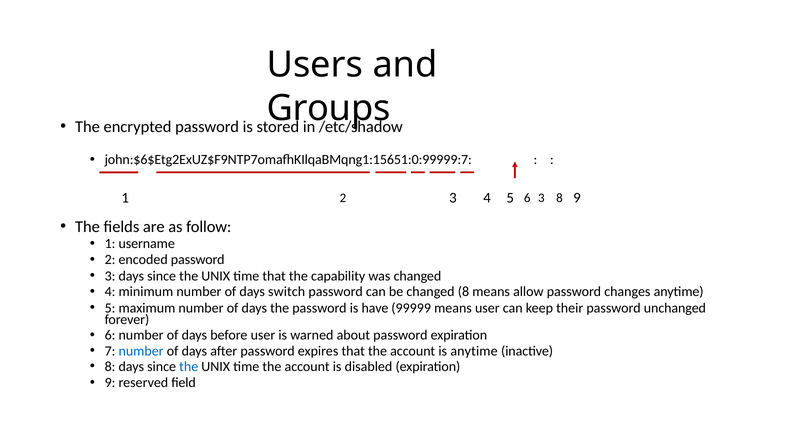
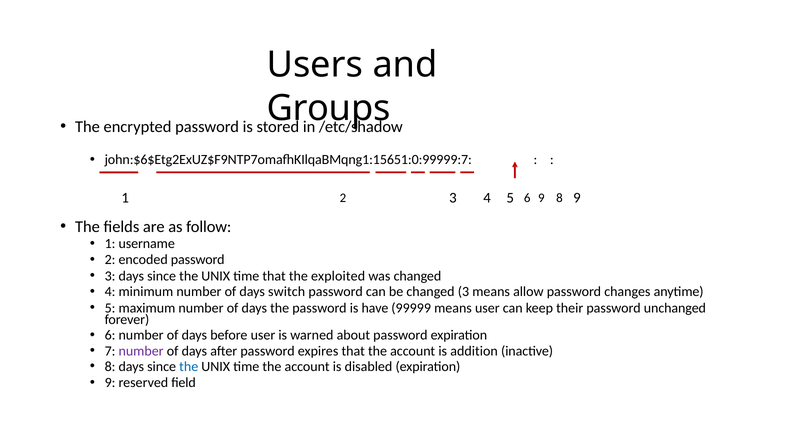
6 3: 3 -> 9
capability: capability -> exploited
changed 8: 8 -> 3
number at (141, 350) colour: blue -> purple
is anytime: anytime -> addition
